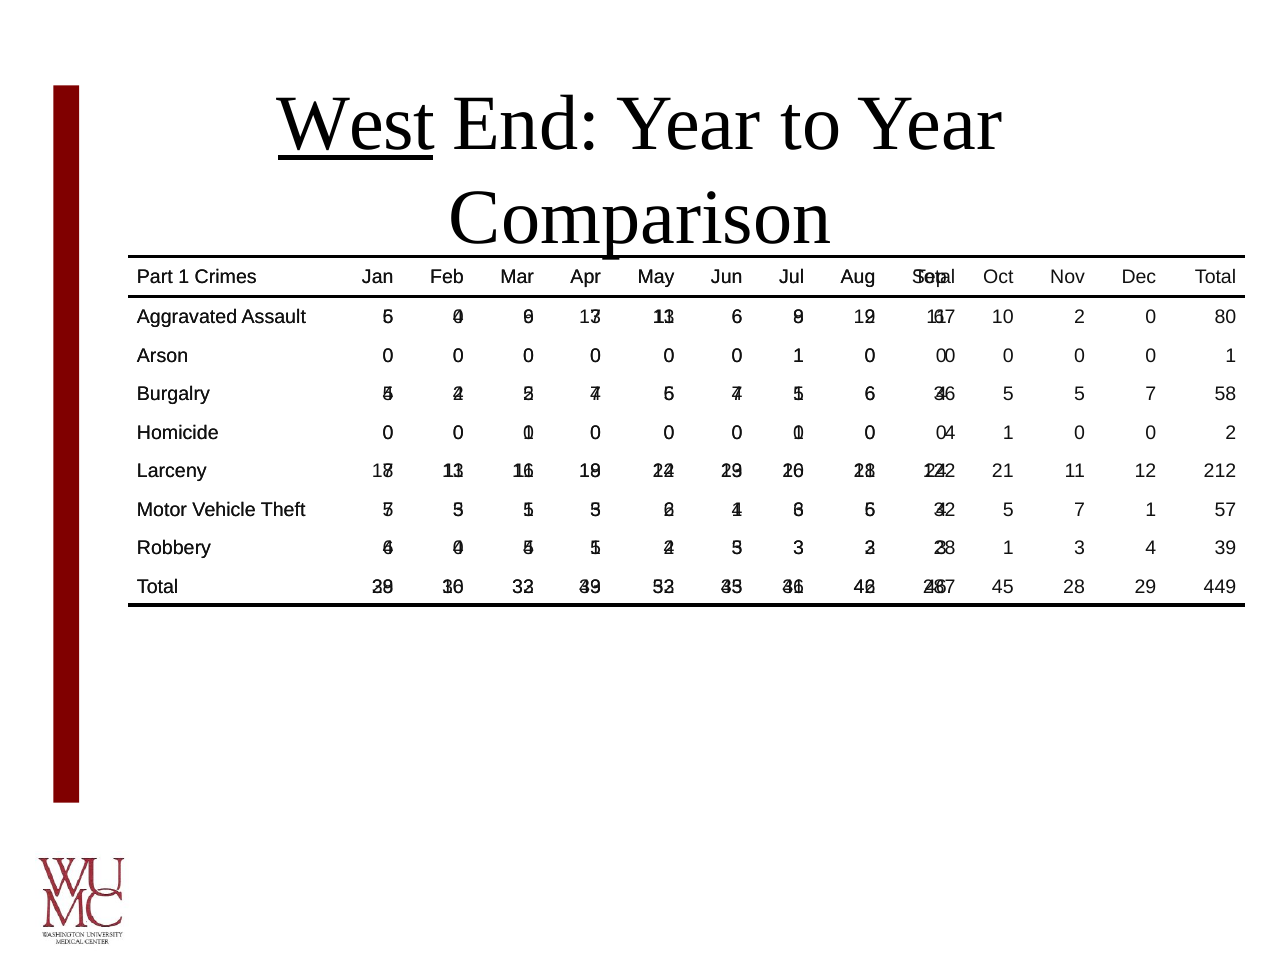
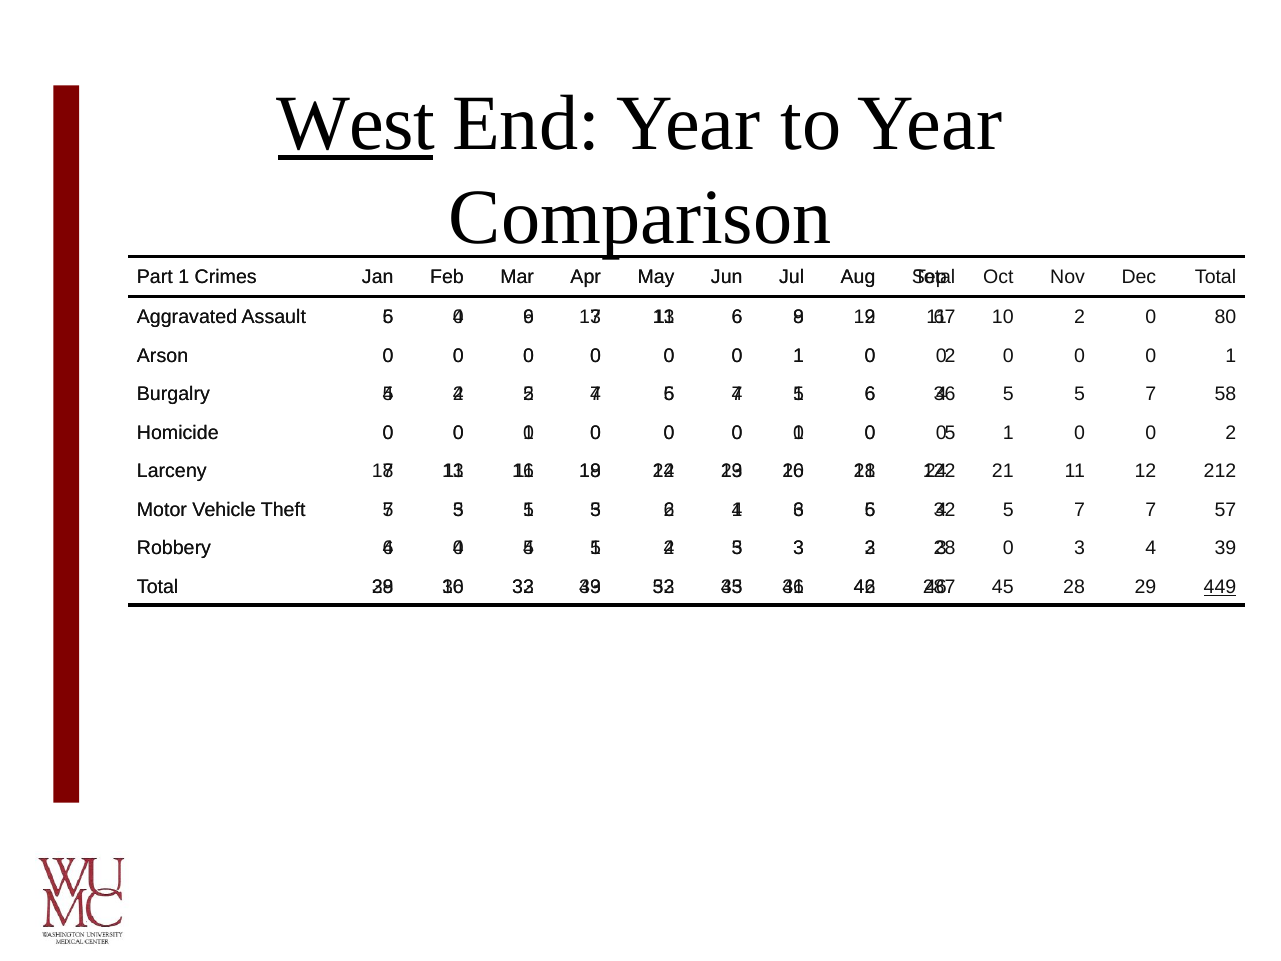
0 at (950, 356): 0 -> 2
4 at (950, 433): 4 -> 5
7 1: 1 -> 7
1 at (1008, 548): 1 -> 0
449 underline: none -> present
